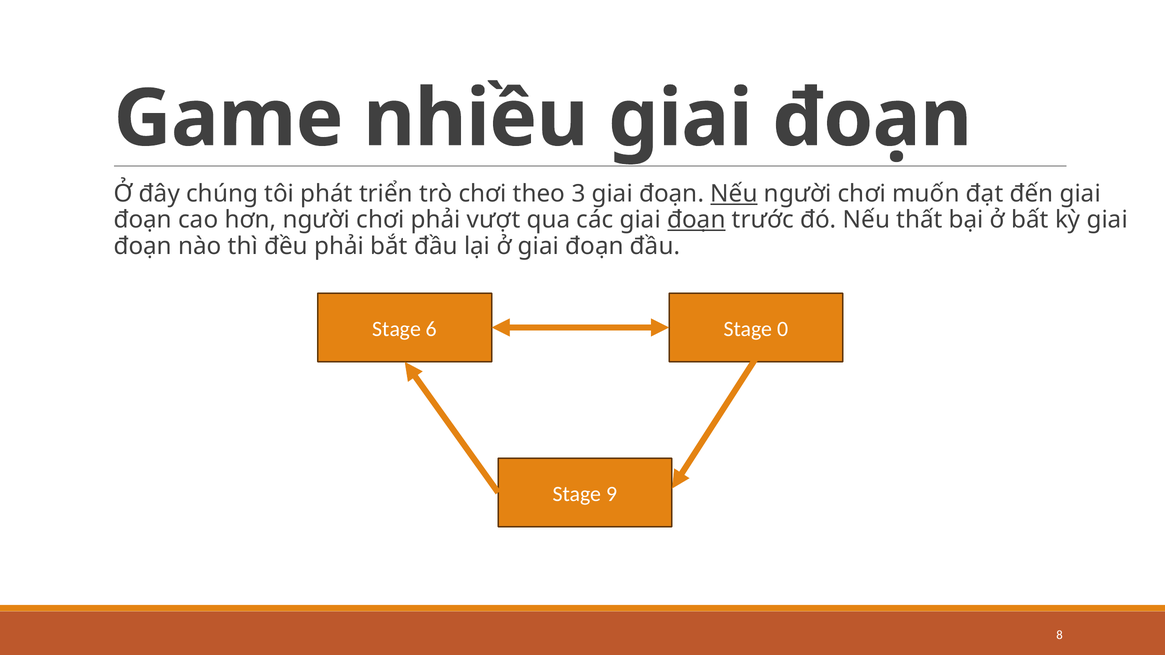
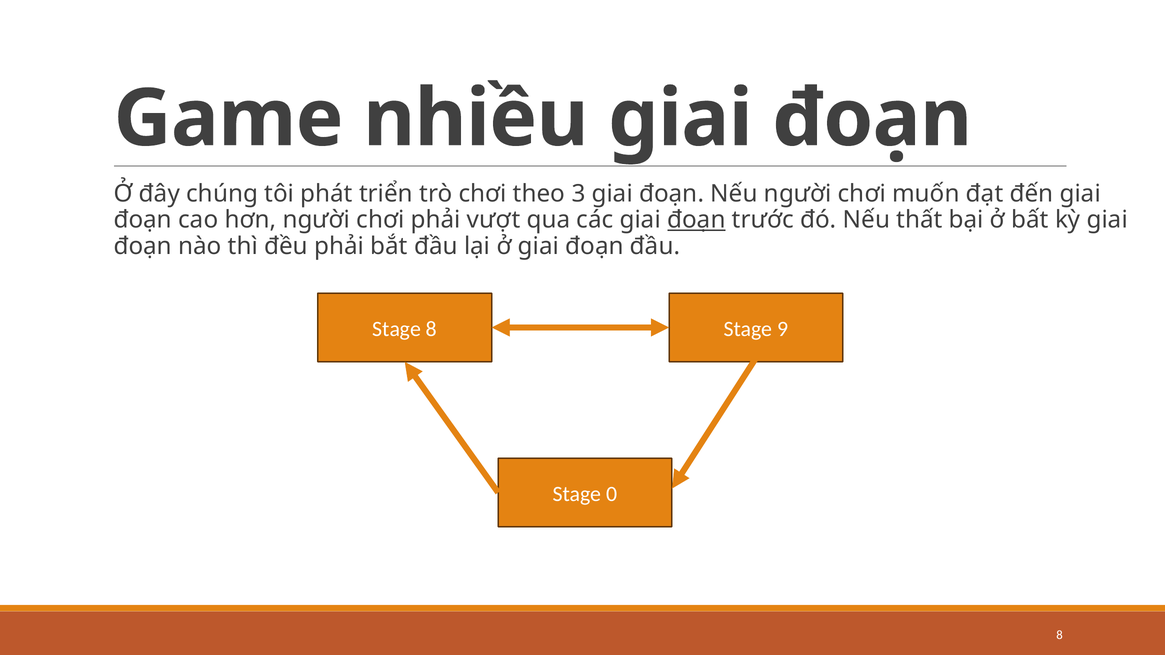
Nếu at (734, 194) underline: present -> none
Stage 6: 6 -> 8
0: 0 -> 9
9: 9 -> 0
